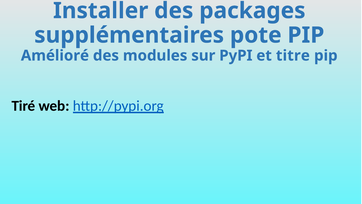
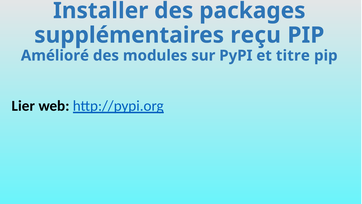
pote: pote -> reçu
Tiré: Tiré -> Lier
